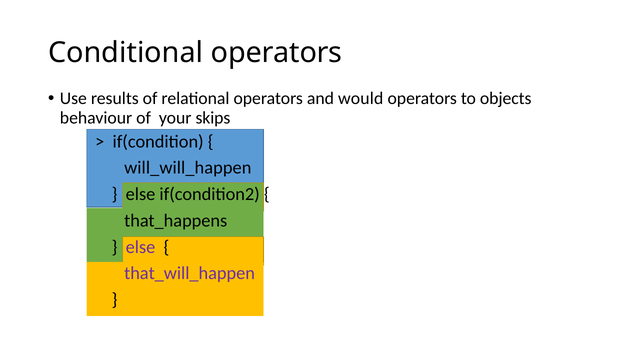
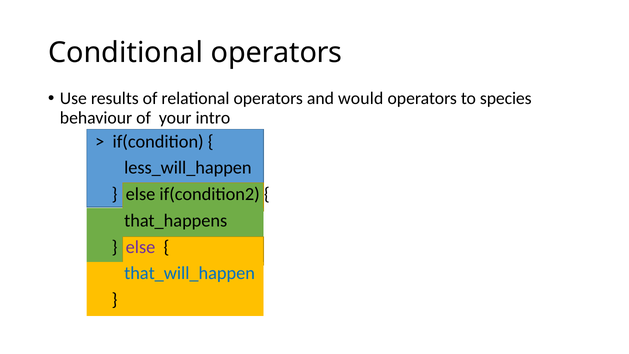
objects: objects -> species
skips: skips -> intro
will_will_happen: will_will_happen -> less_will_happen
that_will_happen colour: purple -> blue
